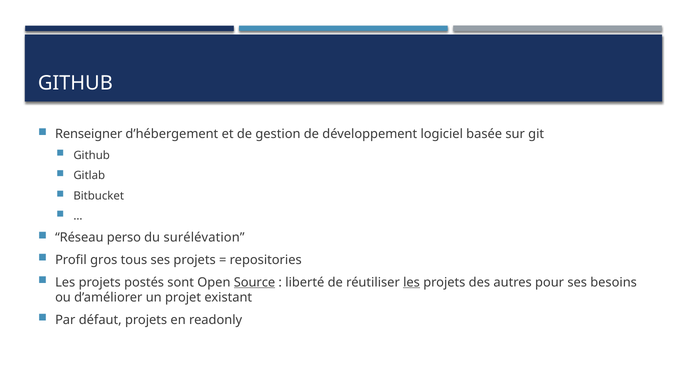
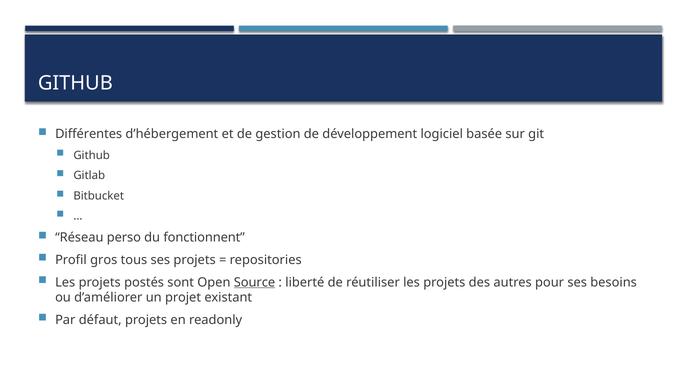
Renseigner: Renseigner -> Différentes
surélévation: surélévation -> fonctionnent
les at (412, 283) underline: present -> none
